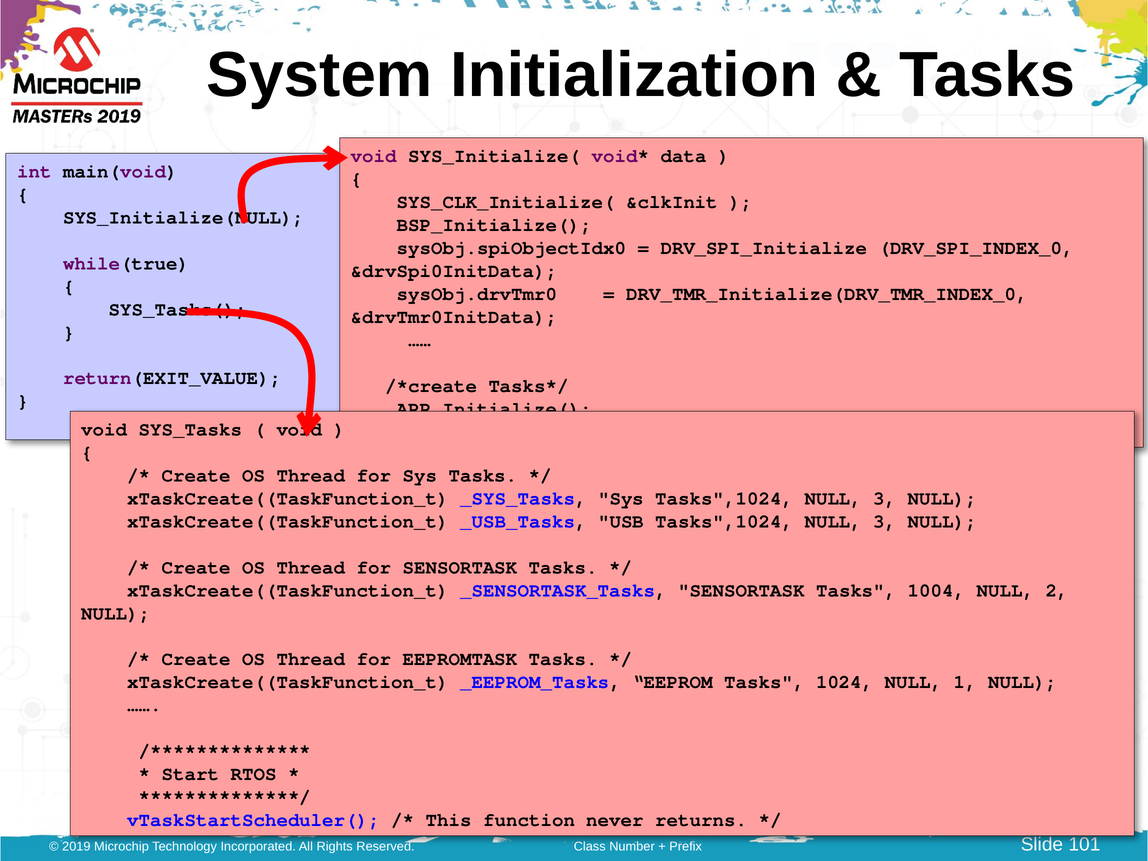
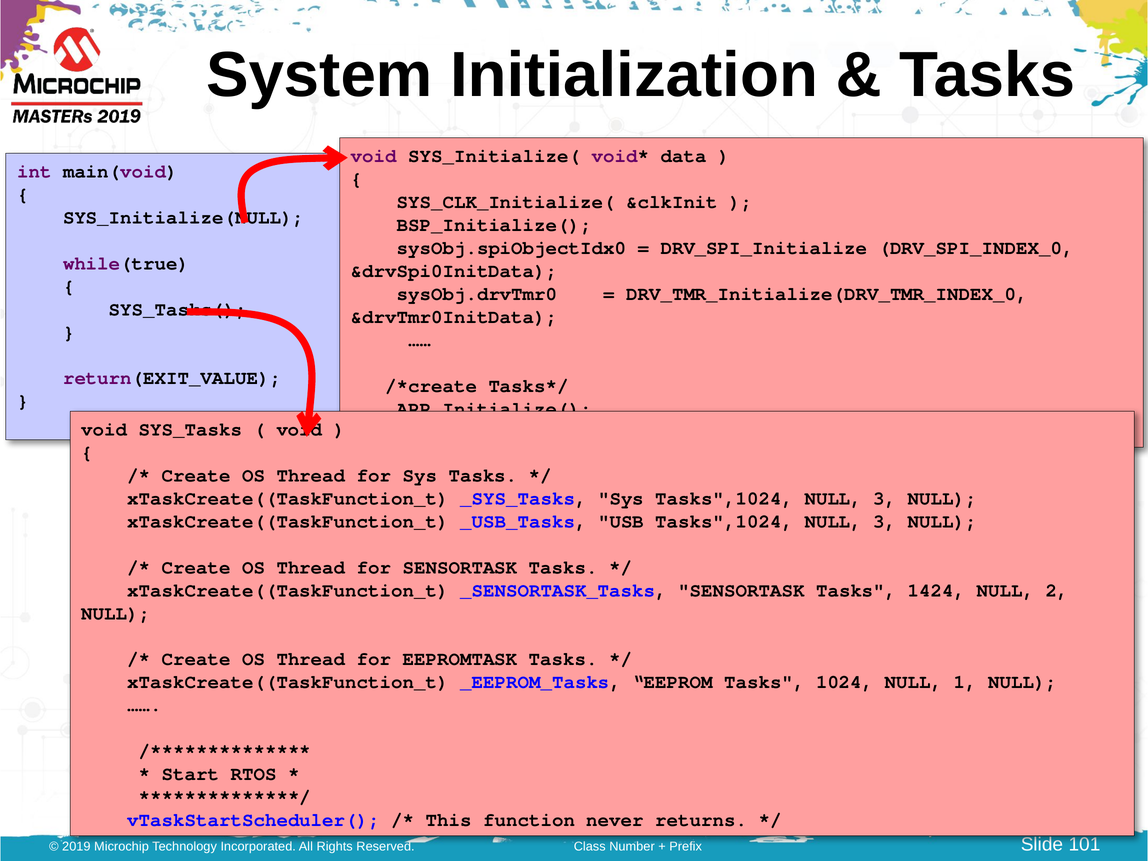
1004: 1004 -> 1424
